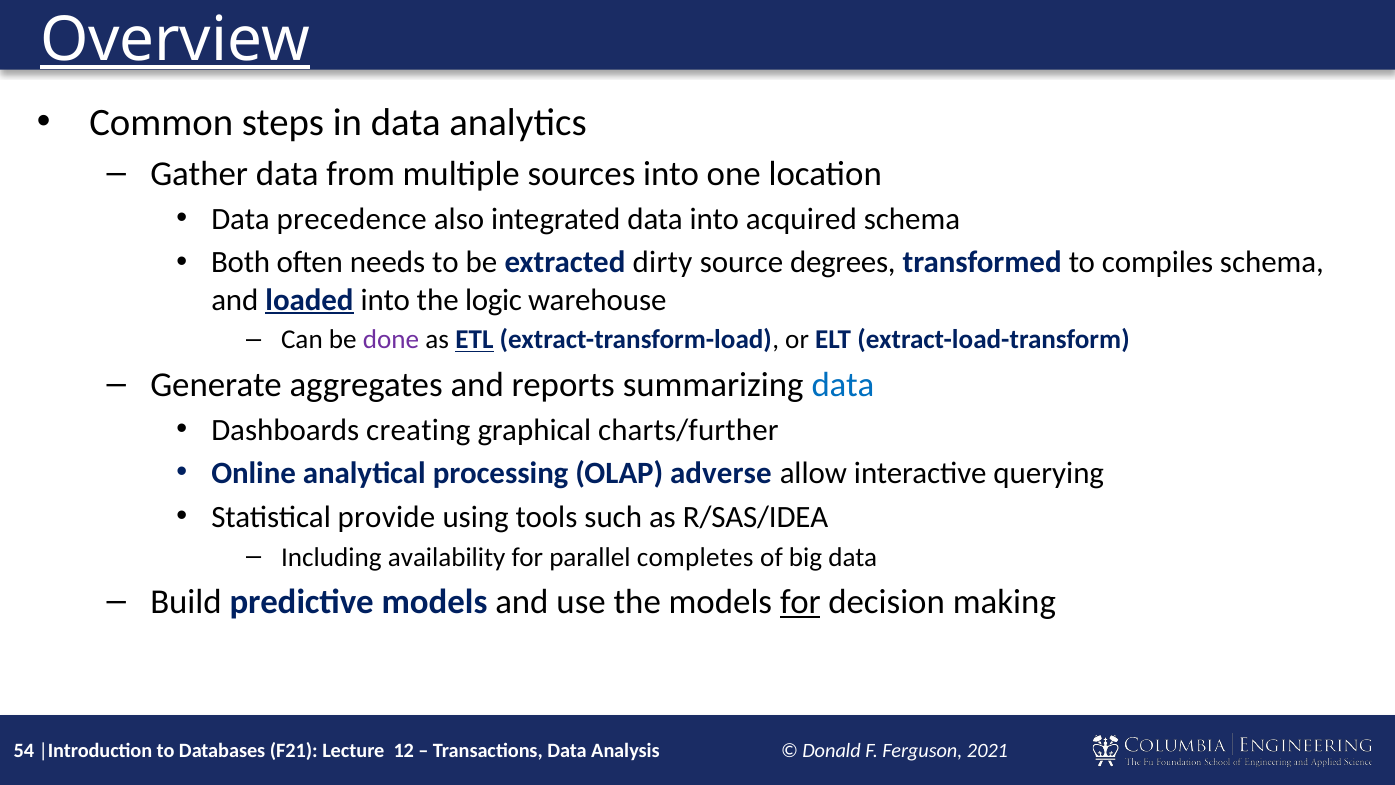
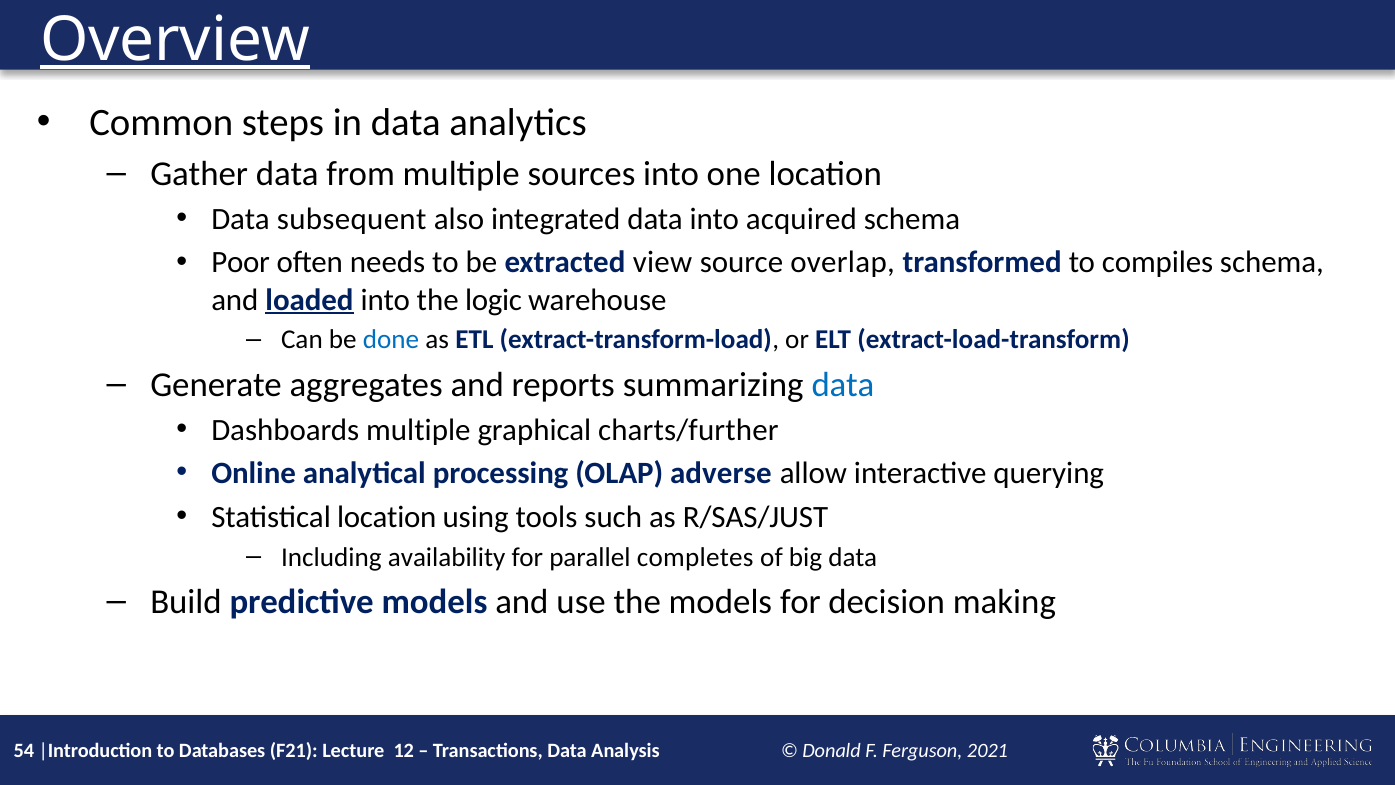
precedence: precedence -> subsequent
Both: Both -> Poor
dirty: dirty -> view
degrees: degrees -> overlap
done colour: purple -> blue
ETL underline: present -> none
Dashboards creating: creating -> multiple
Statistical provide: provide -> location
R/SAS/IDEA: R/SAS/IDEA -> R/SAS/JUST
for at (800, 602) underline: present -> none
